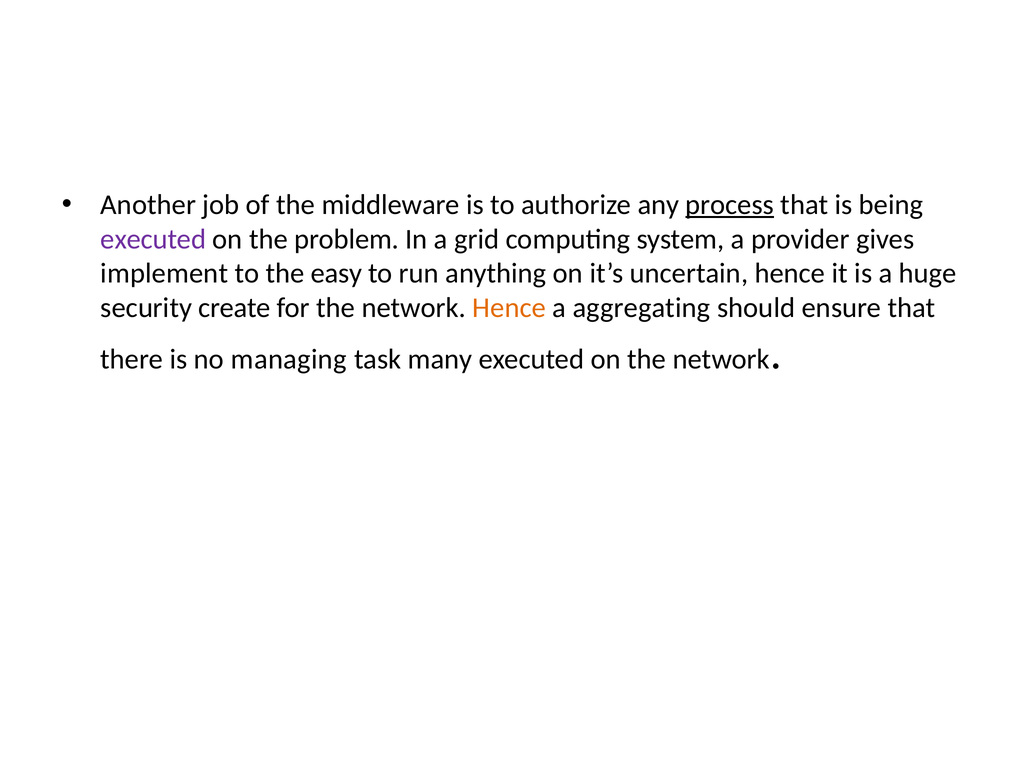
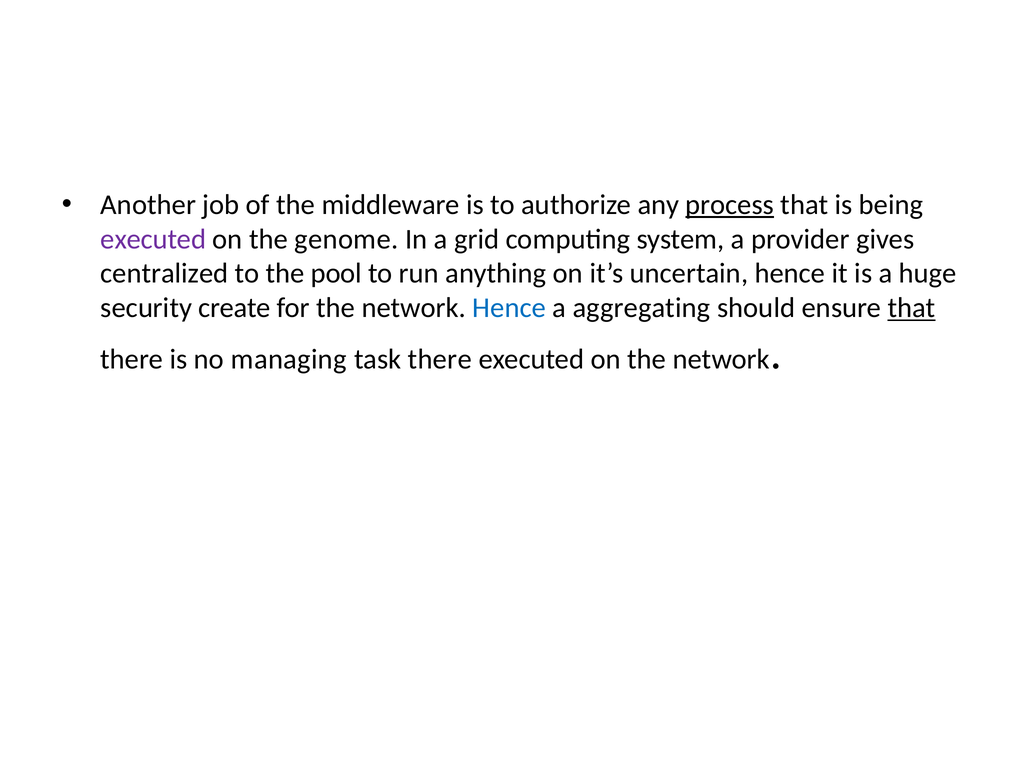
problem: problem -> genome
implement: implement -> centralized
easy: easy -> pool
Hence at (509, 308) colour: orange -> blue
that at (911, 308) underline: none -> present
task many: many -> there
